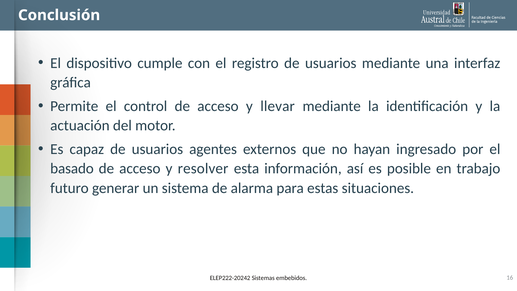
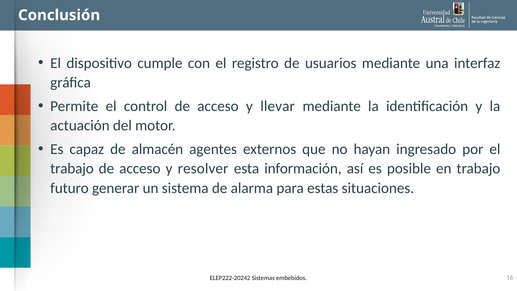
capaz de usuarios: usuarios -> almacén
basado at (72, 169): basado -> trabajo
